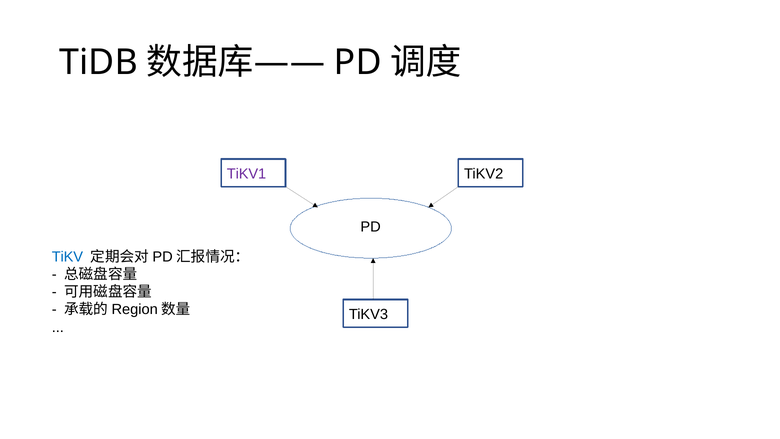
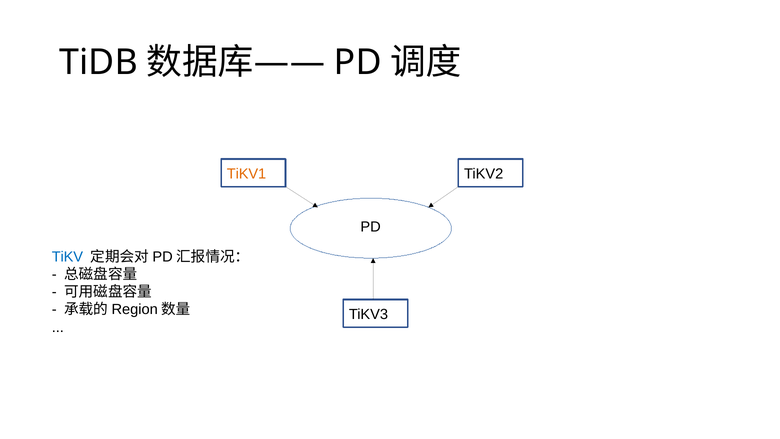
TiKV1 colour: purple -> orange
